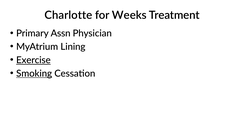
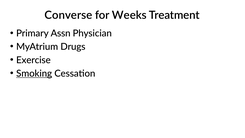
Charlotte: Charlotte -> Converse
Lining: Lining -> Drugs
Exercise underline: present -> none
